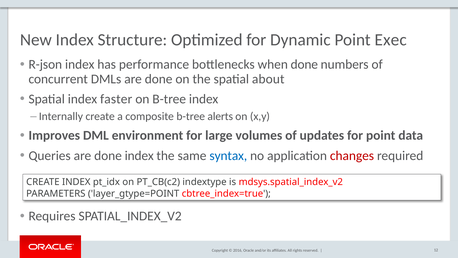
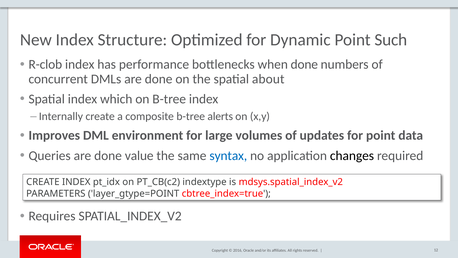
Exec: Exec -> Such
R-json: R-json -> R-clob
faster: faster -> which
done index: index -> value
changes colour: red -> black
